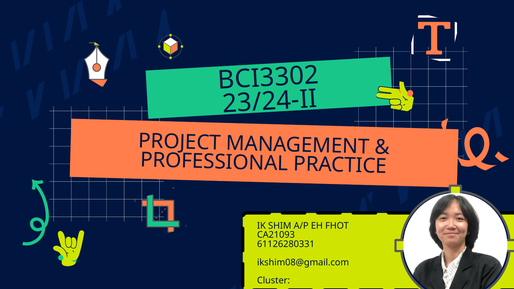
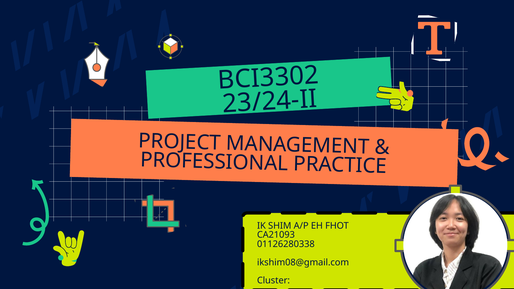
61126280331: 61126280331 -> 01126280338
